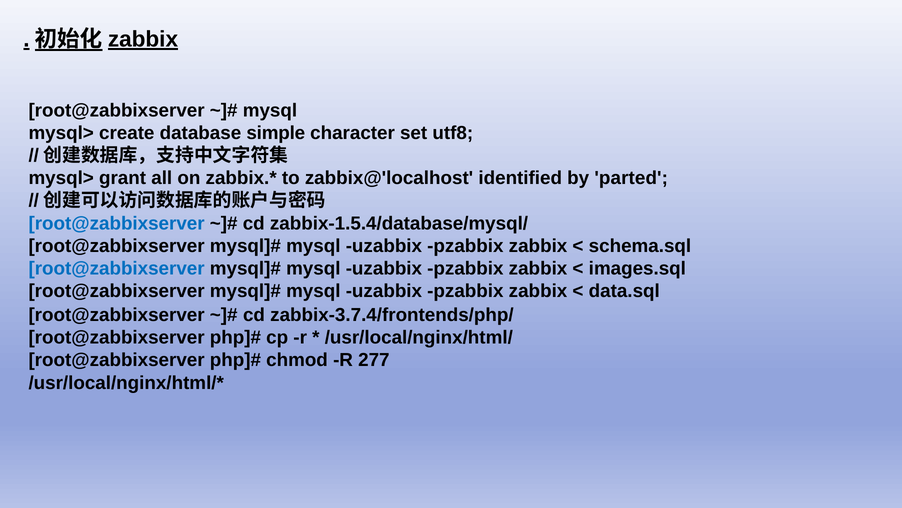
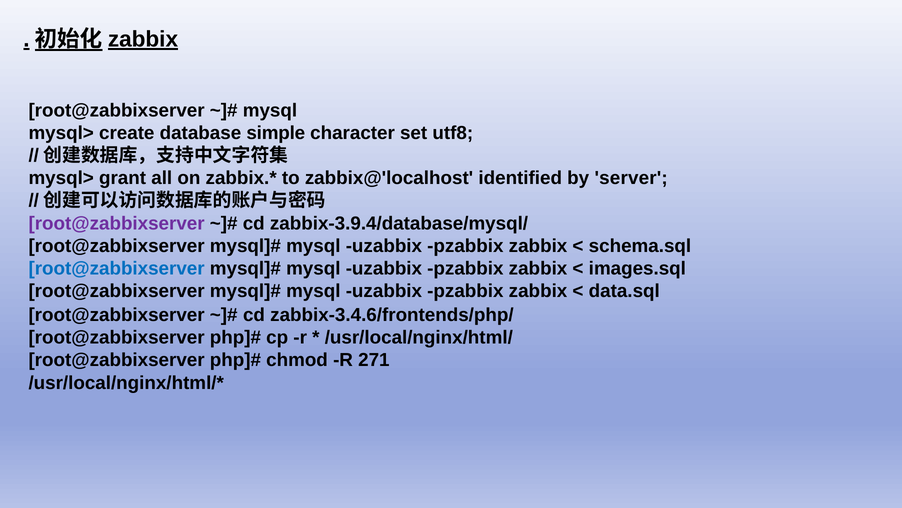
parted: parted -> server
root@zabbixserver at (117, 223) colour: blue -> purple
zabbix-1.5.4/database/mysql/: zabbix-1.5.4/database/mysql/ -> zabbix-3.9.4/database/mysql/
zabbix-3.7.4/frontends/php/: zabbix-3.7.4/frontends/php/ -> zabbix-3.4.6/frontends/php/
277: 277 -> 271
